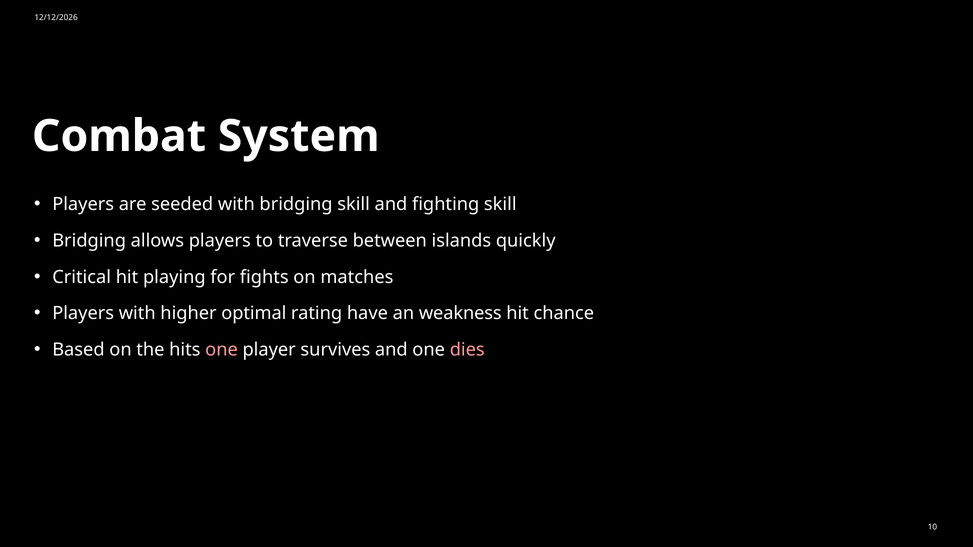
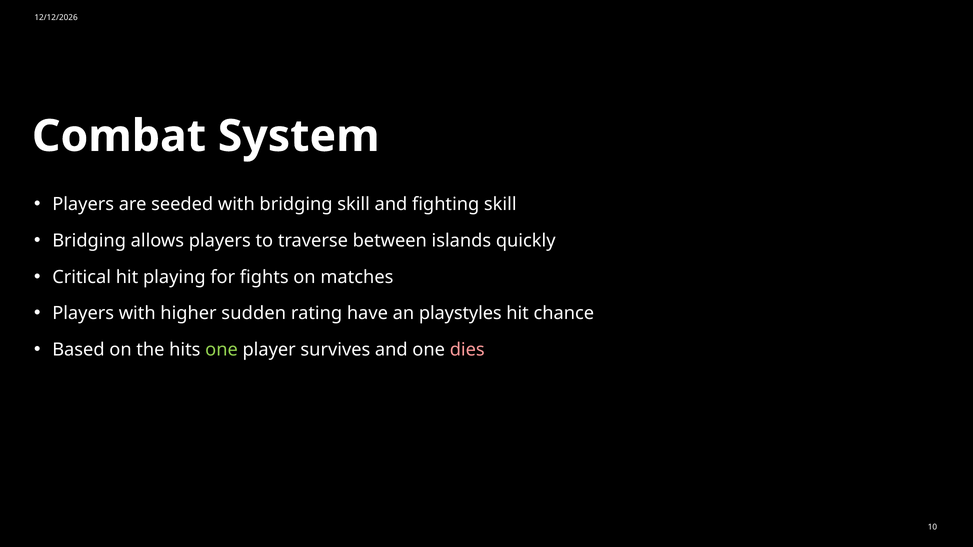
optimal: optimal -> sudden
weakness: weakness -> playstyles
one at (222, 350) colour: pink -> light green
